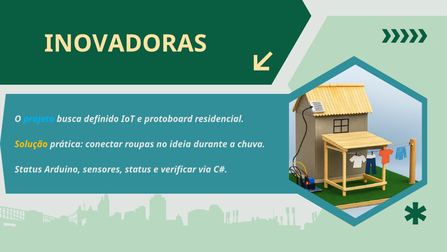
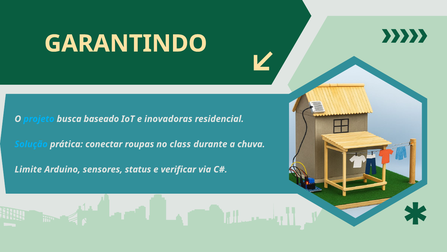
INOVADORAS: INOVADORAS -> GARANTINDO
definido: definido -> baseado
protoboard: protoboard -> inovadoras
Solução colour: yellow -> light blue
ideia: ideia -> class
Status at (28, 169): Status -> Limite
